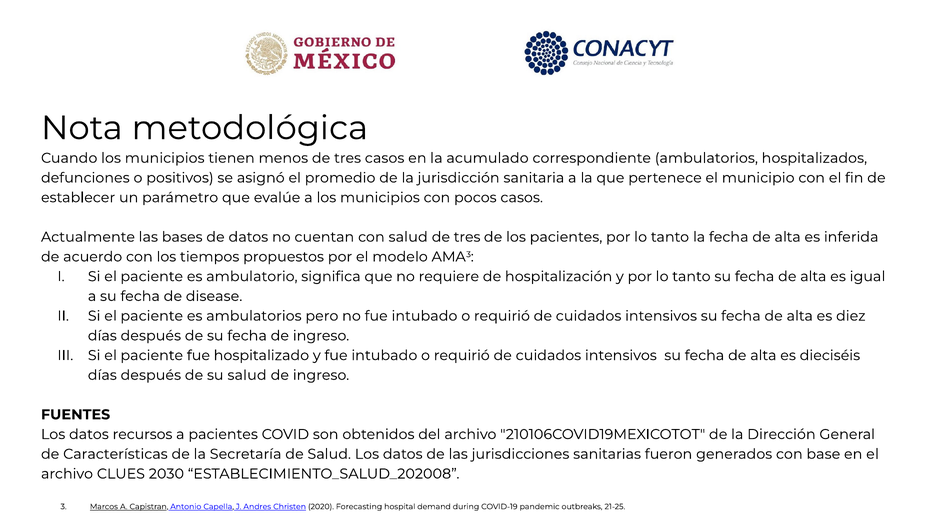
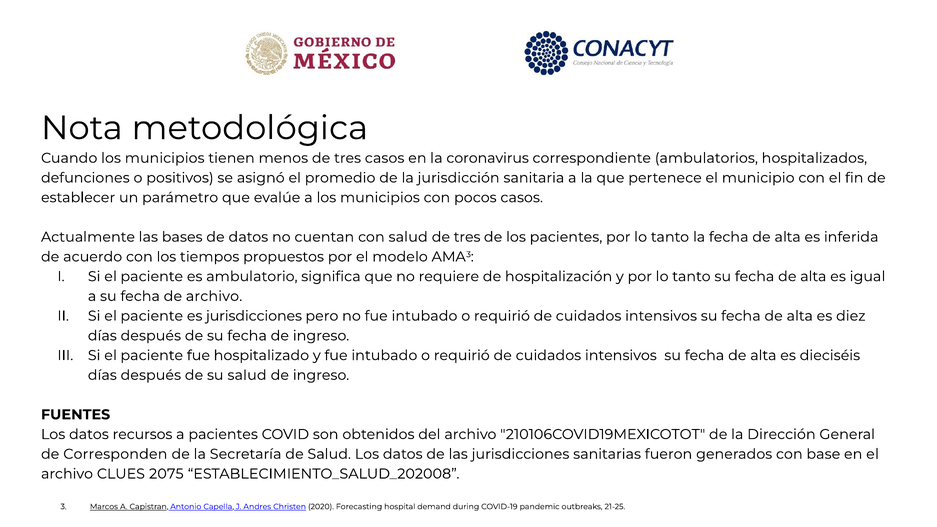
acumulado: acumulado -> coronavirus
de disease: disease -> archivo
es ambulatorios: ambulatorios -> jurisdicciones
Características: Características -> Corresponden
2030: 2030 -> 2075
